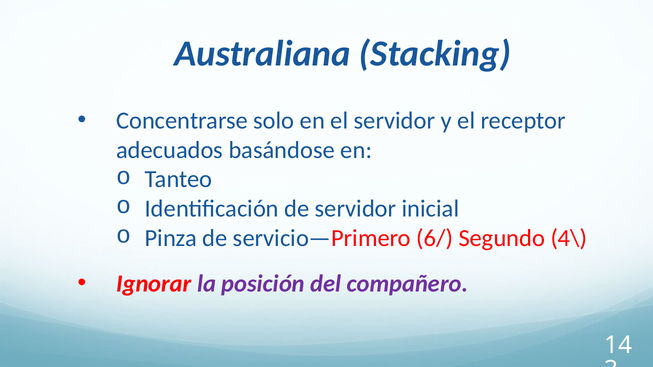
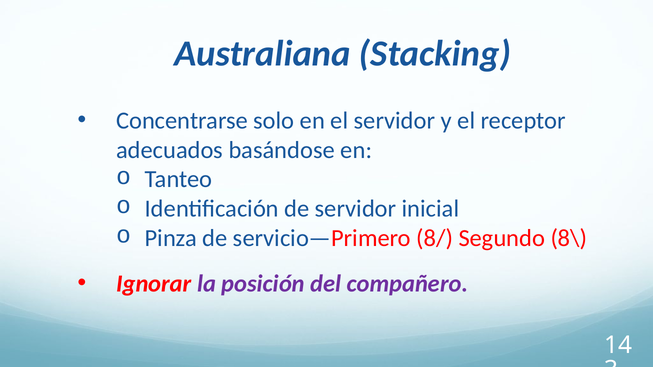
6/: 6/ -> 8/
4\: 4\ -> 8\
